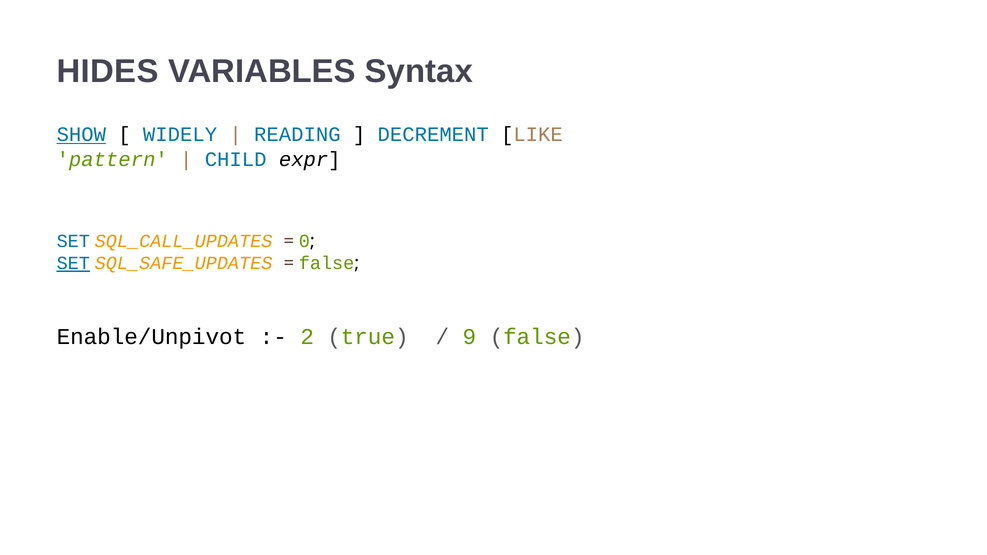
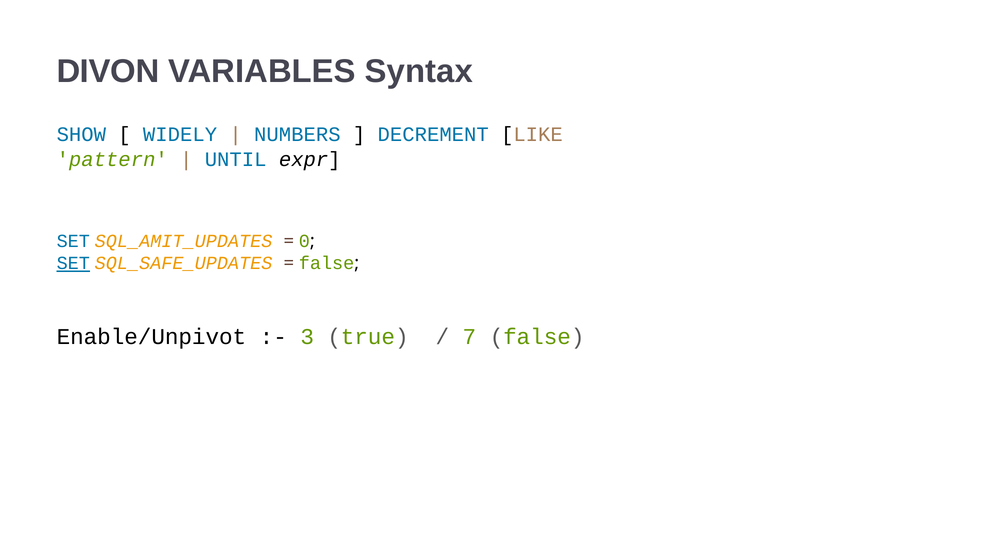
HIDES: HIDES -> DIVON
SHOW underline: present -> none
READING: READING -> NUMBERS
CHILD: CHILD -> UNTIL
SQL_CALL_UPDATES: SQL_CALL_UPDATES -> SQL_AMIT_UPDATES
2: 2 -> 3
9: 9 -> 7
